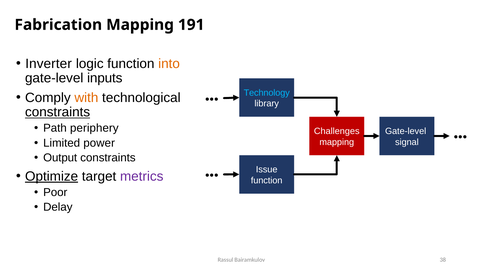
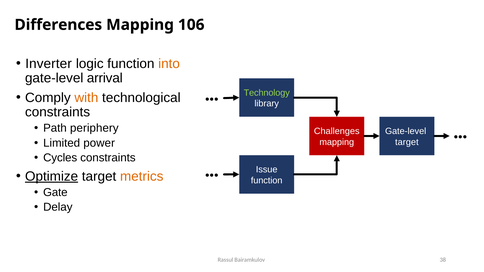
Fabrication: Fabrication -> Differences
191: 191 -> 106
inputs: inputs -> arrival
Technology colour: light blue -> light green
constraints at (58, 112) underline: present -> none
signal at (407, 142): signal -> target
Output: Output -> Cycles
metrics colour: purple -> orange
Poor: Poor -> Gate
